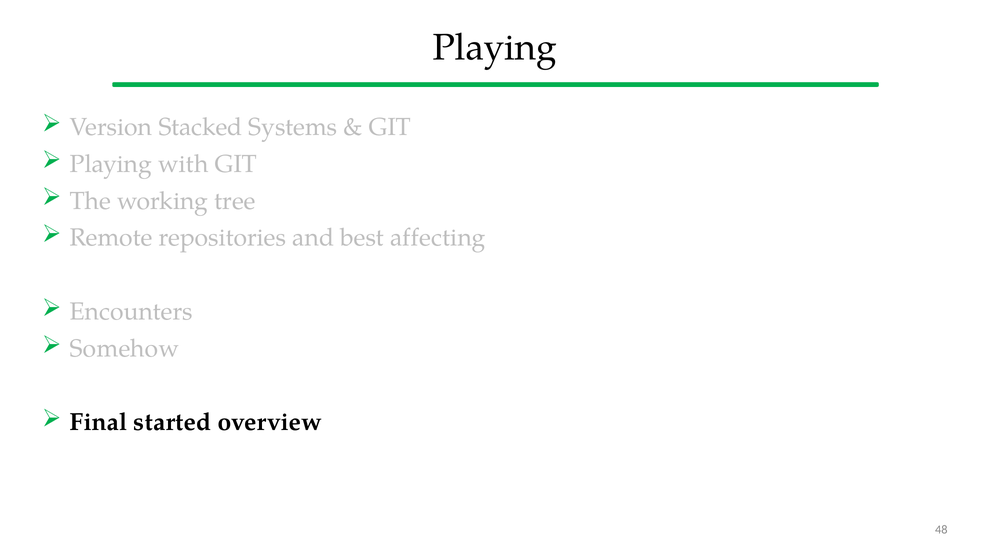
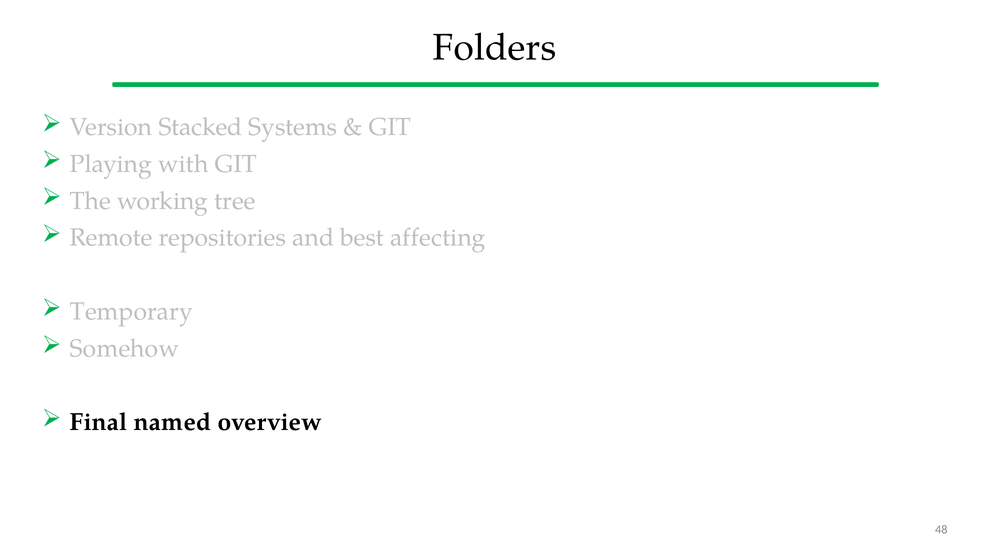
Playing at (495, 48): Playing -> Folders
Encounters: Encounters -> Temporary
started: started -> named
